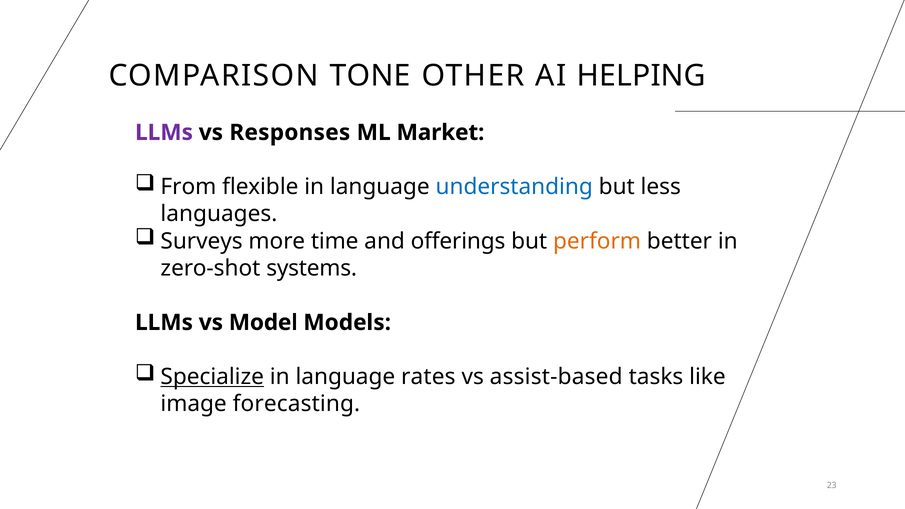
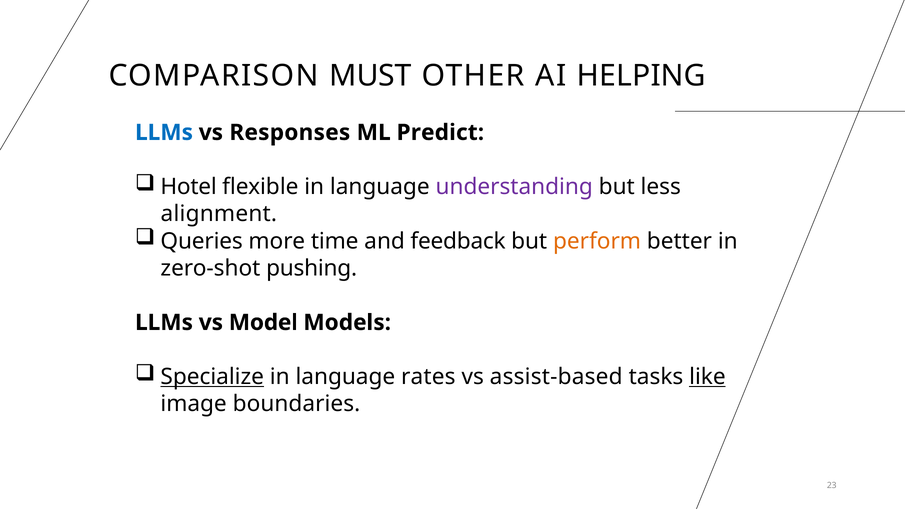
TONE: TONE -> MUST
LLMs at (164, 133) colour: purple -> blue
Market: Market -> Predict
From: From -> Hotel
understanding colour: blue -> purple
languages: languages -> alignment
Surveys: Surveys -> Queries
offerings: offerings -> feedback
systems: systems -> pushing
like underline: none -> present
forecasting: forecasting -> boundaries
